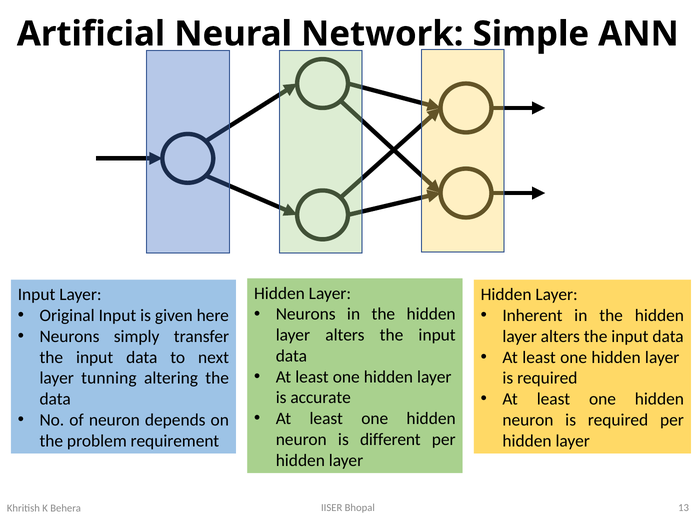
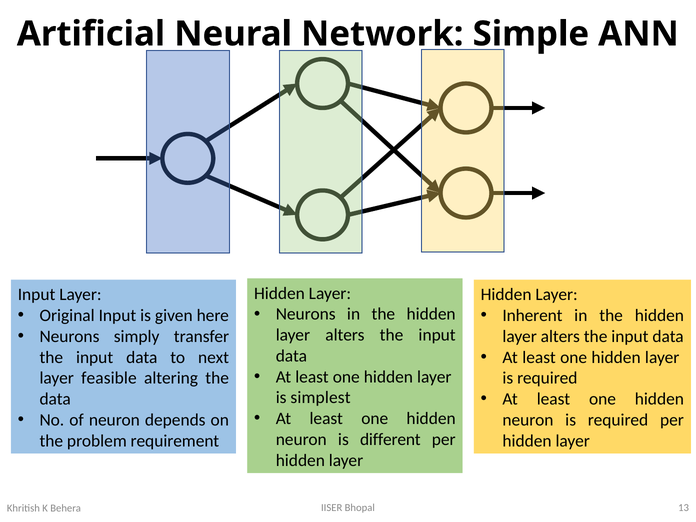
tunning: tunning -> feasible
accurate: accurate -> simplest
